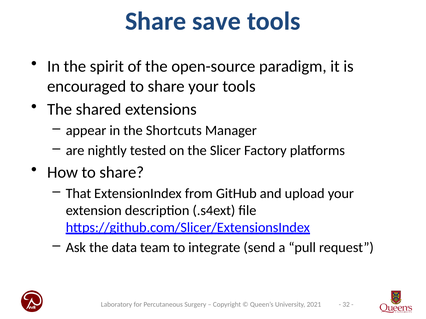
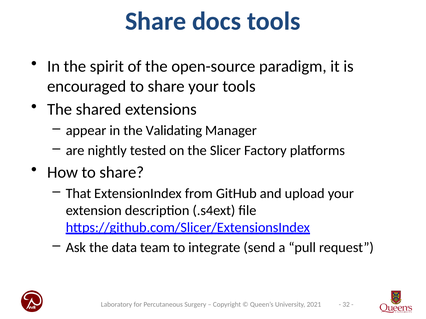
save: save -> docs
Shortcuts: Shortcuts -> Validating
